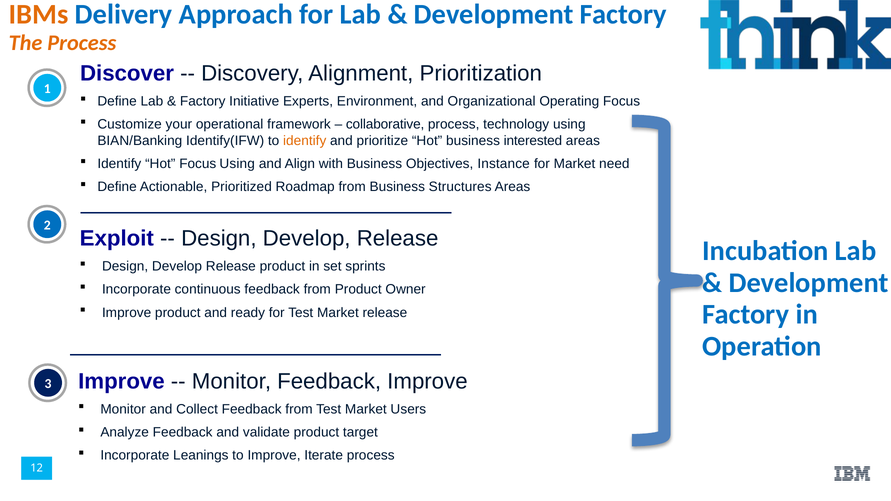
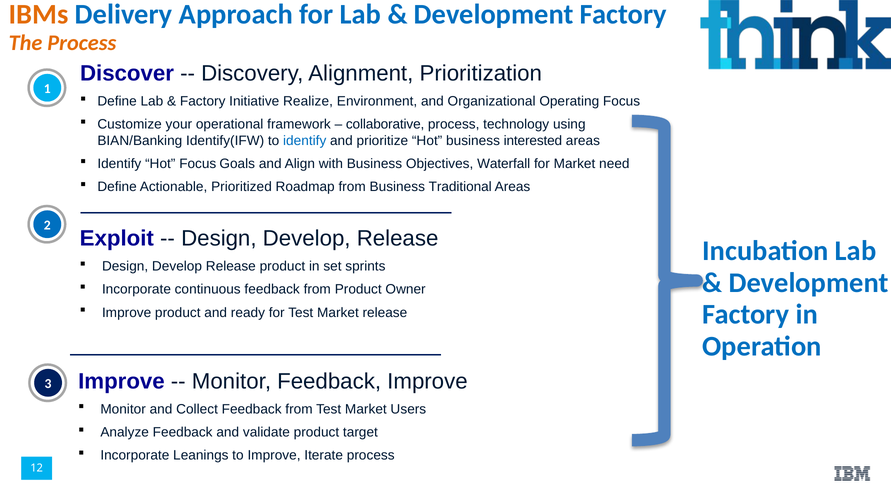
Experts: Experts -> Realize
identify at (305, 141) colour: orange -> blue
Focus Using: Using -> Goals
Instance: Instance -> Waterfall
Structures: Structures -> Traditional
